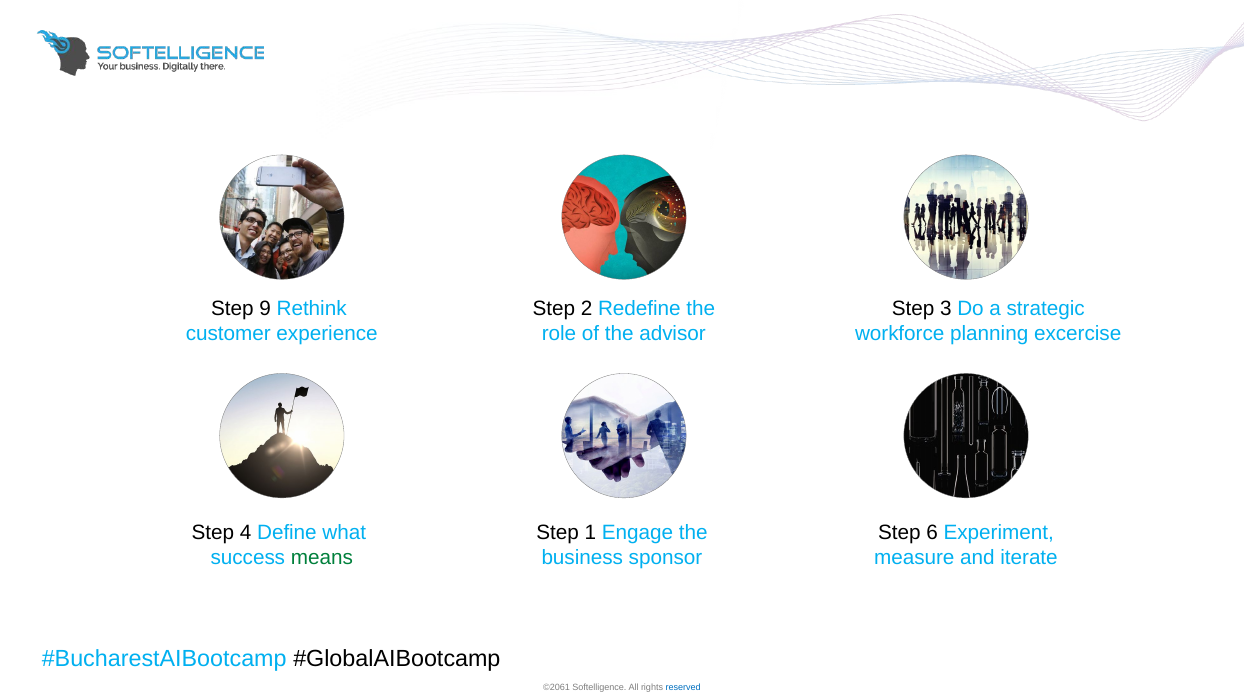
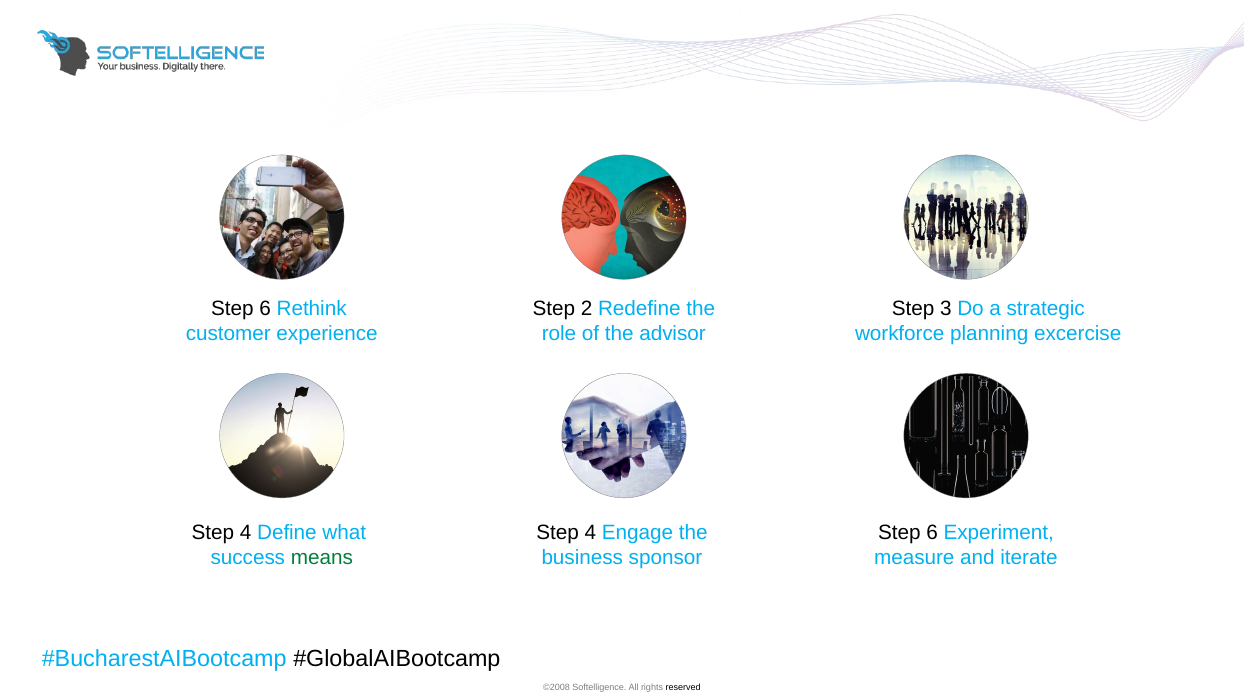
9 at (265, 309): 9 -> 6
1 at (590, 533): 1 -> 4
©2061: ©2061 -> ©2008
reserved colour: blue -> black
